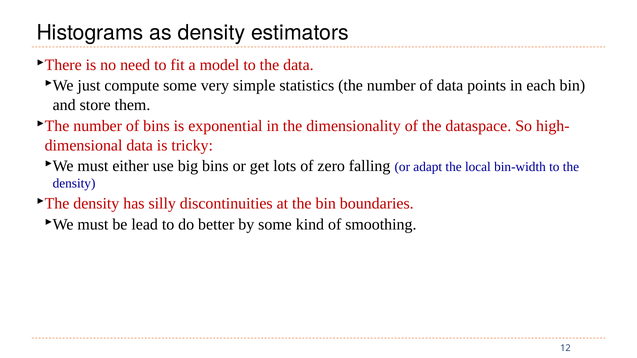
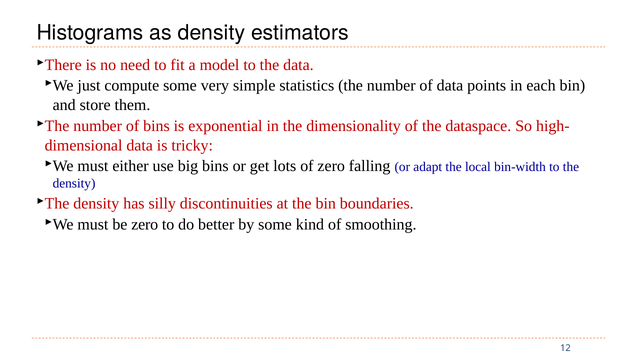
be lead: lead -> zero
